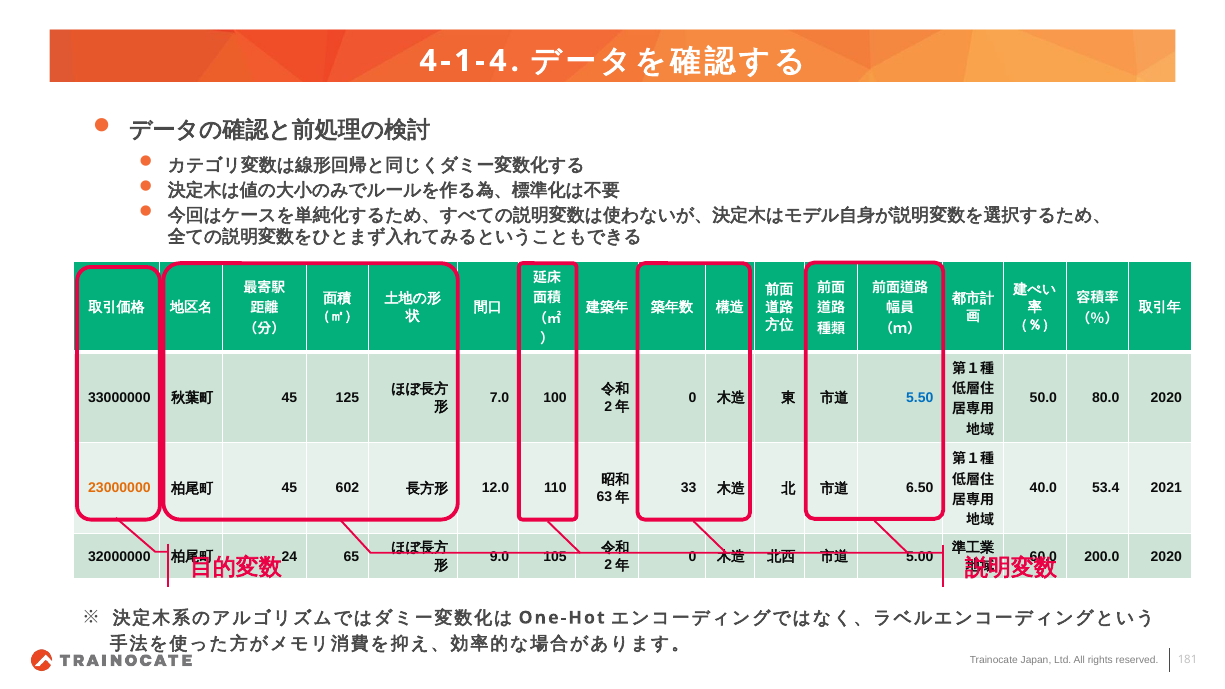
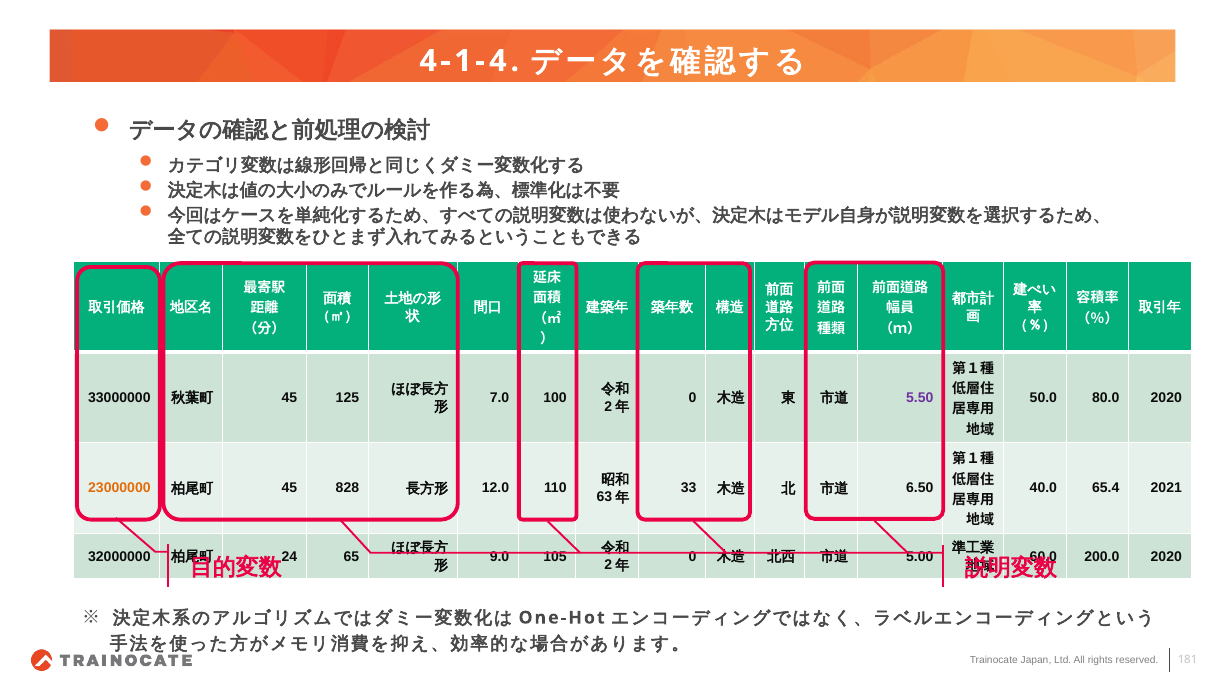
5.50 colour: blue -> purple
602: 602 -> 828
53.4: 53.4 -> 65.4
